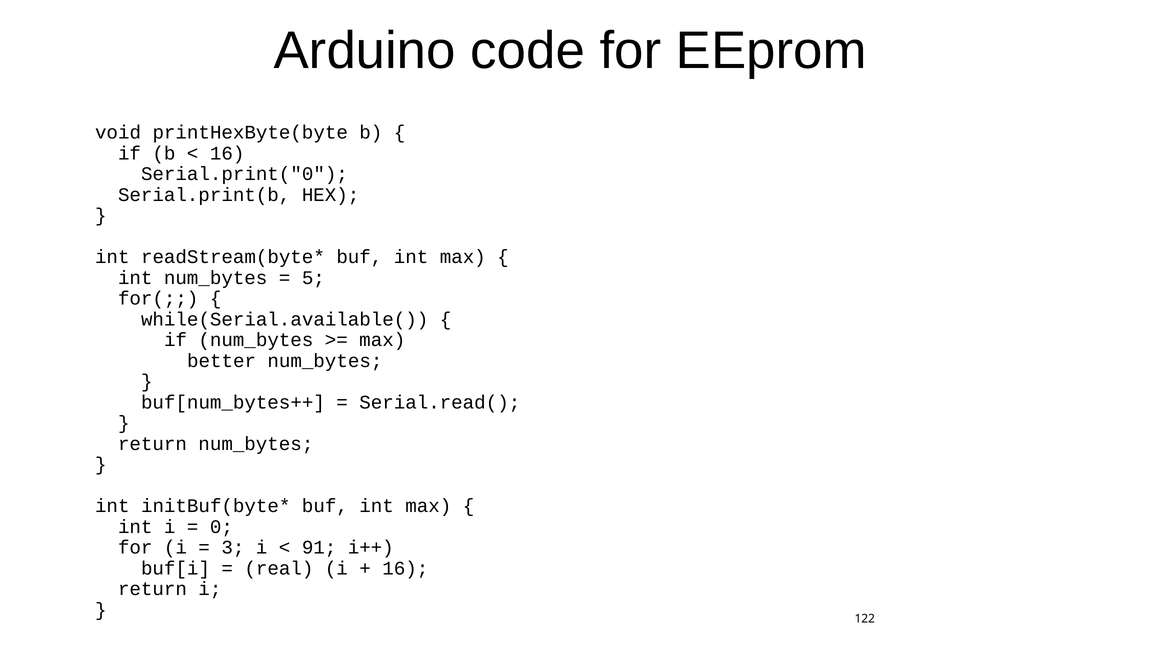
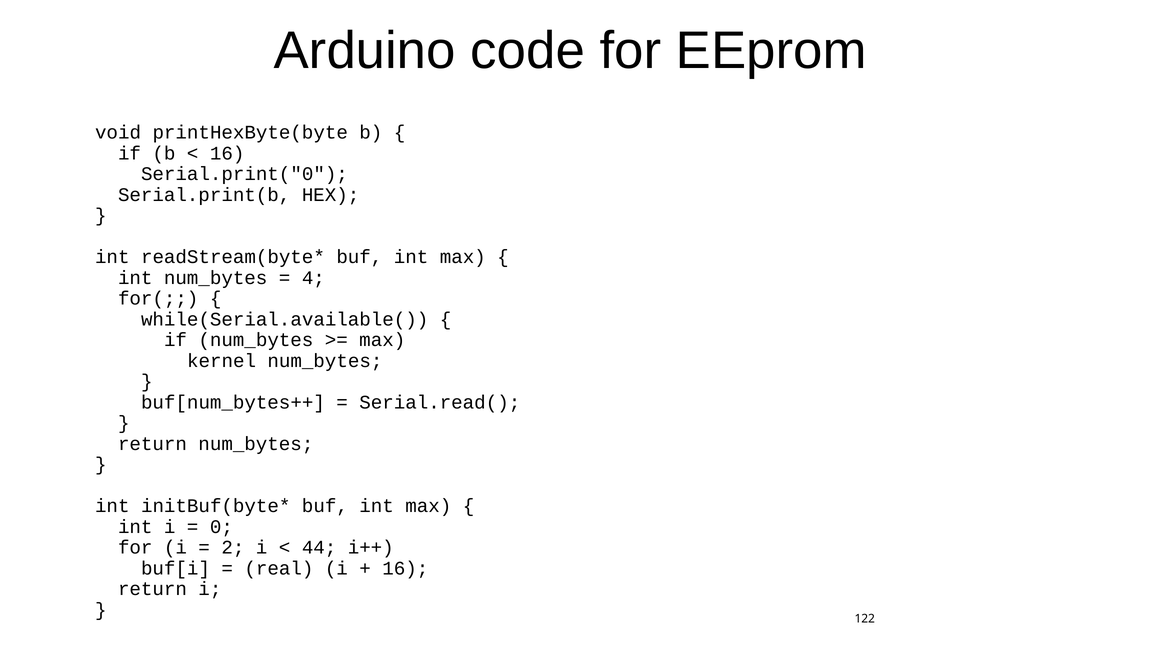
5: 5 -> 4
better: better -> kernel
3: 3 -> 2
91: 91 -> 44
